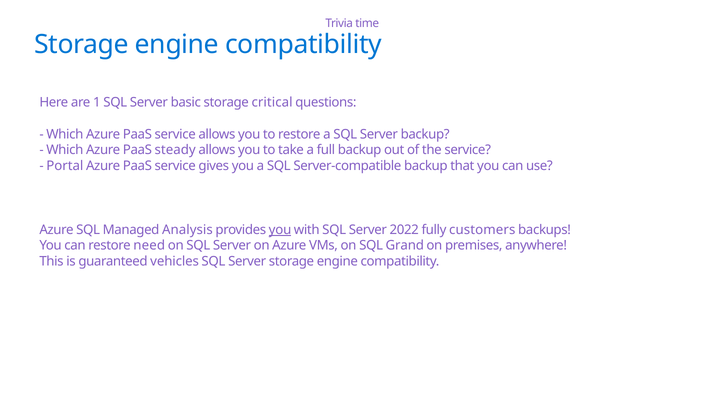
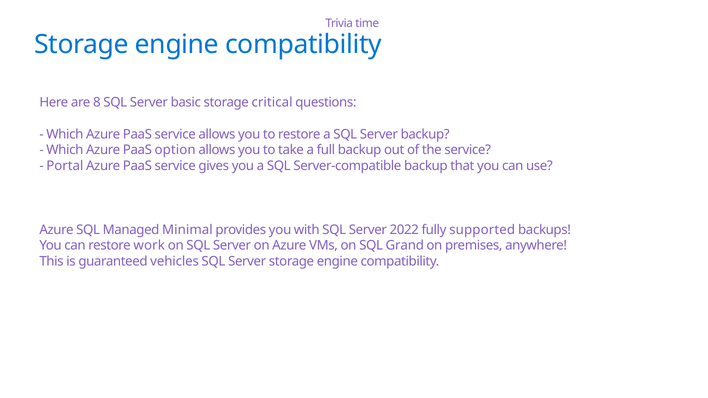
1: 1 -> 8
steady: steady -> option
Analysis: Analysis -> Minimal
you at (280, 230) underline: present -> none
customers: customers -> supported
need: need -> work
